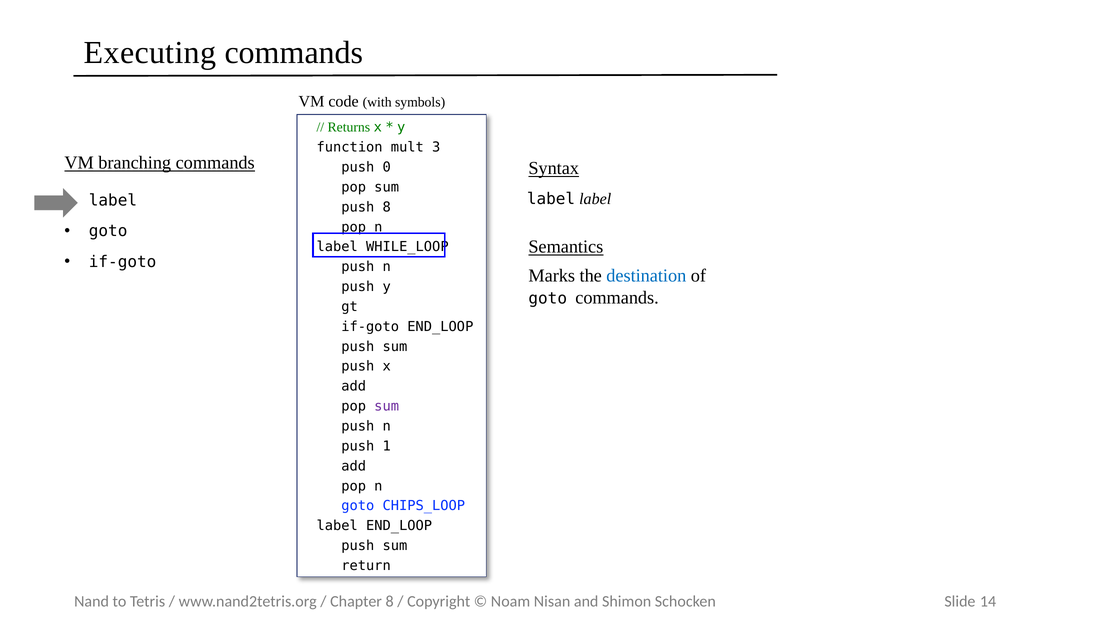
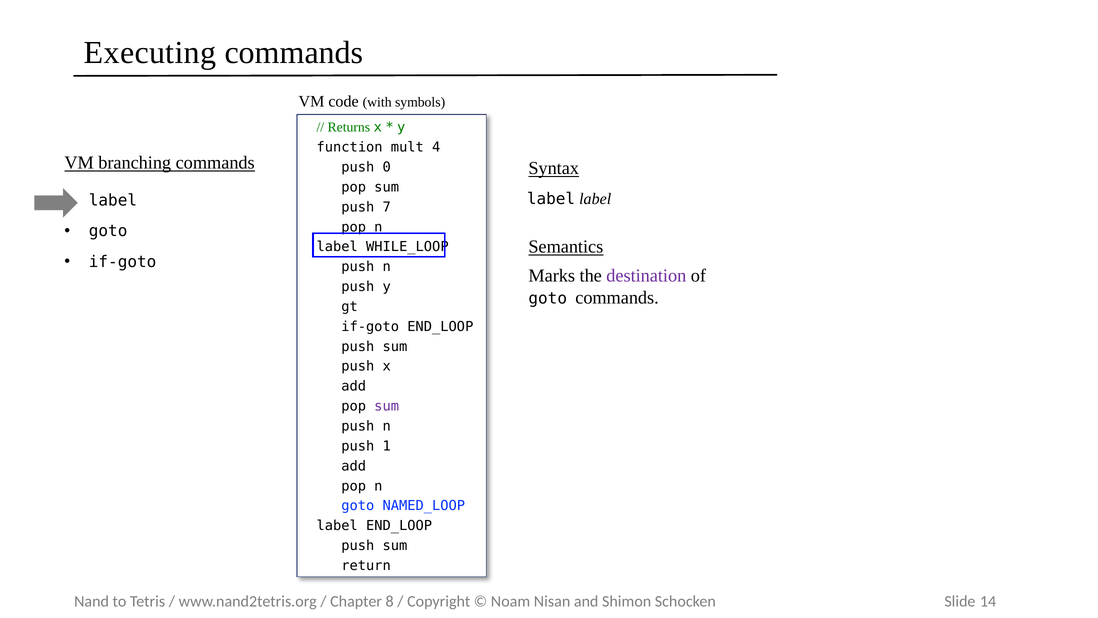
3: 3 -> 4
push 8: 8 -> 7
destination colour: blue -> purple
CHIPS_LOOP: CHIPS_LOOP -> NAMED_LOOP
